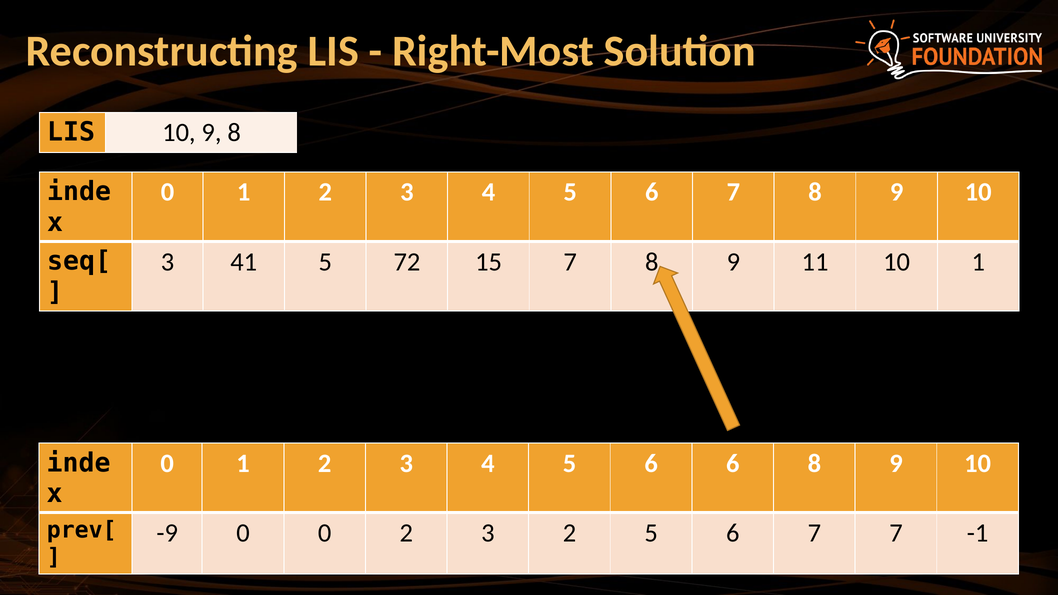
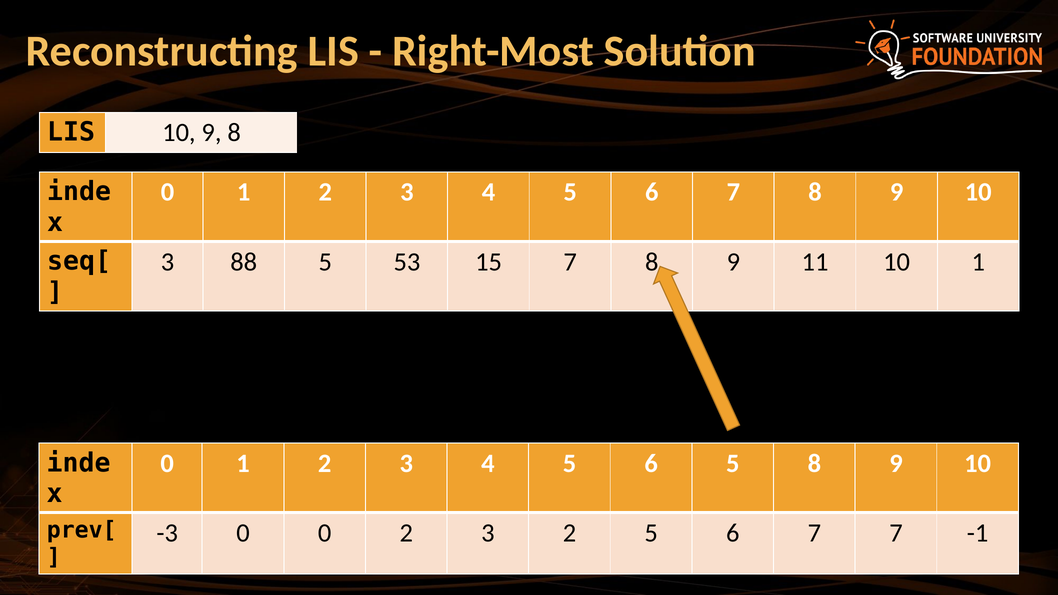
41: 41 -> 88
72: 72 -> 53
6 6: 6 -> 5
-9: -9 -> -3
